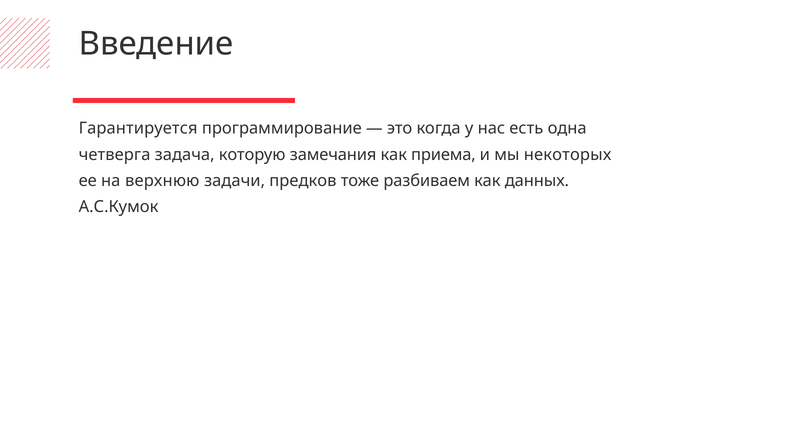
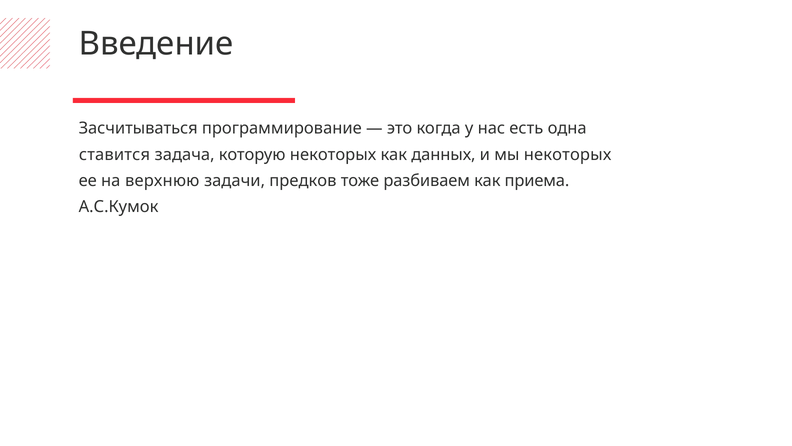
Гарантируется: Гарантируется -> Засчитываться
четверга: четверга -> ставится
которую замечания: замечания -> некоторых
приема: приема -> данных
данных: данных -> приема
